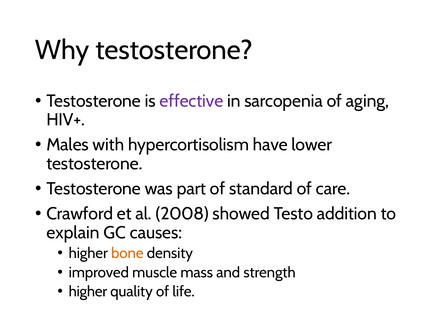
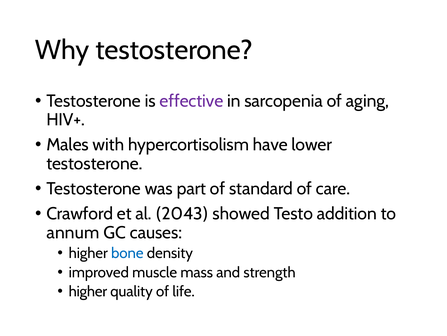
2008: 2008 -> 2043
explain: explain -> annum
bone colour: orange -> blue
